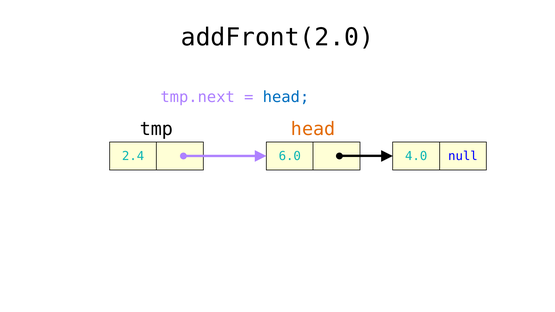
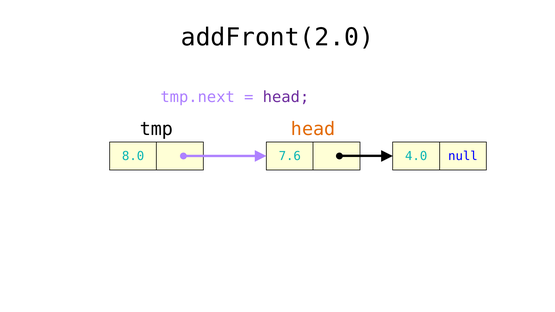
head at (286, 97) colour: blue -> purple
2.4: 2.4 -> 8.0
6.0: 6.0 -> 7.6
